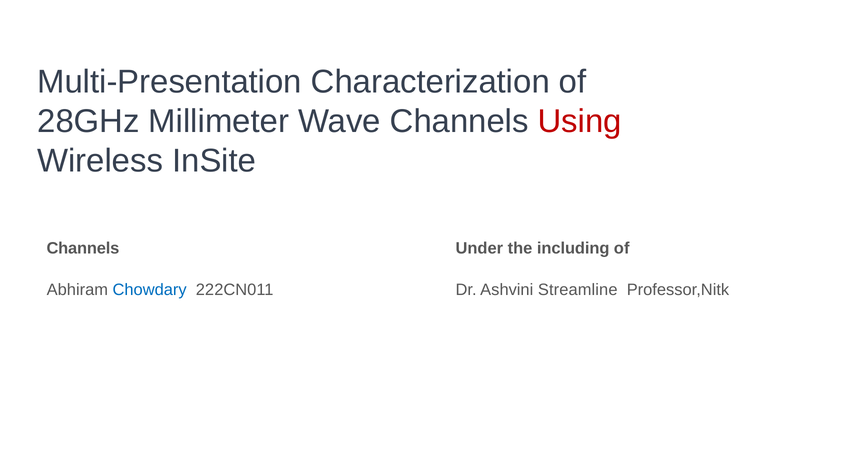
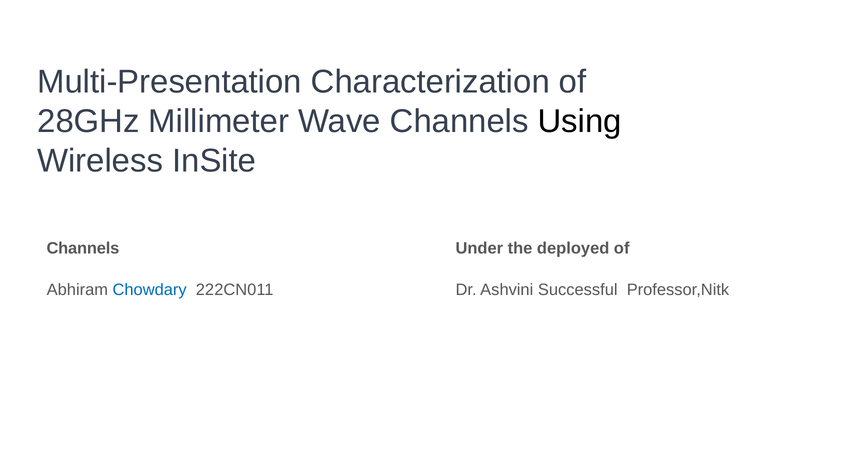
Using colour: red -> black
including: including -> deployed
Streamline: Streamline -> Successful
